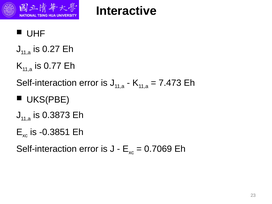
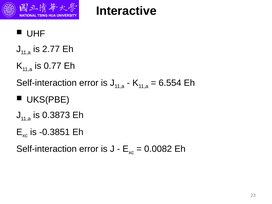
0.27: 0.27 -> 2.77
7.473: 7.473 -> 6.554
0.7069: 0.7069 -> 0.0082
